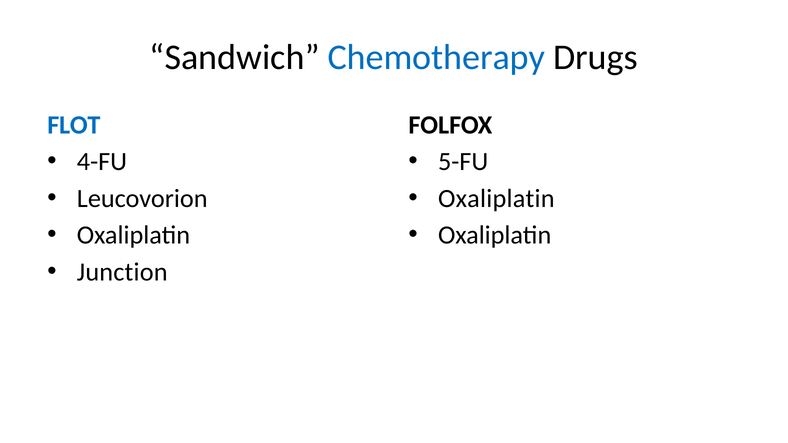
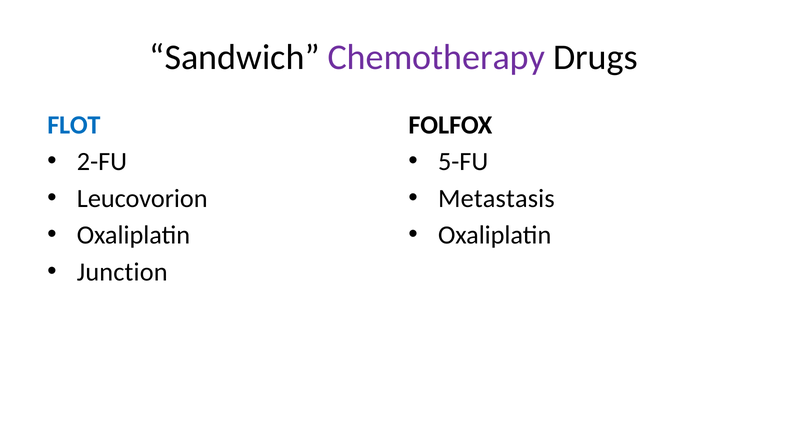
Chemotherapy colour: blue -> purple
4-FU: 4-FU -> 2-FU
Oxaliplatin at (496, 199): Oxaliplatin -> Metastasis
